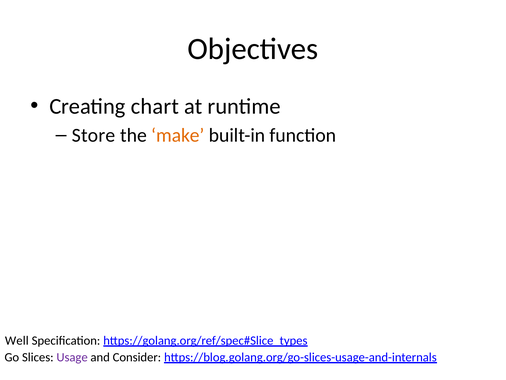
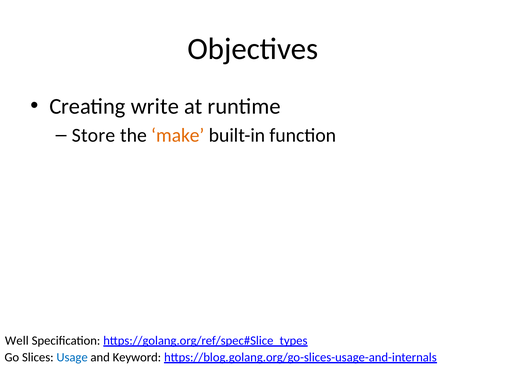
chart: chart -> write
Usage colour: purple -> blue
Consider: Consider -> Keyword
